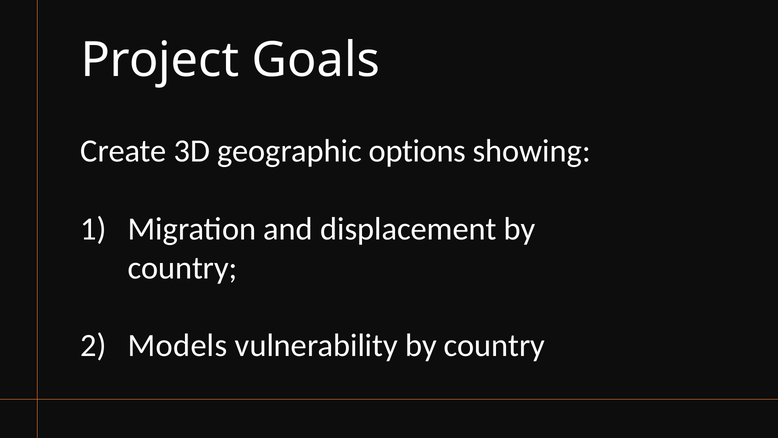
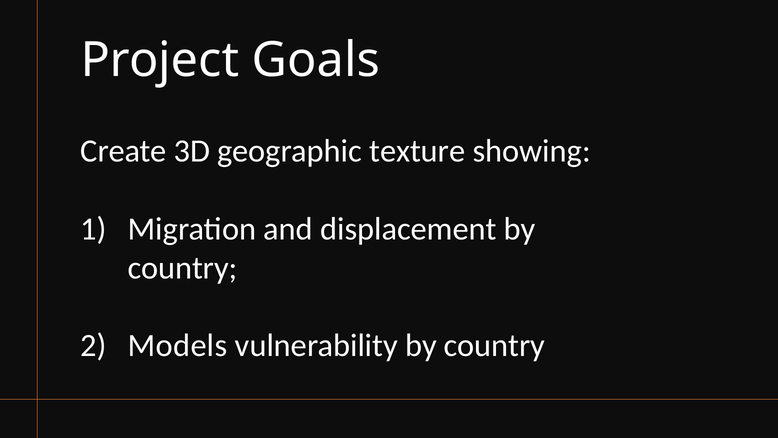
options: options -> texture
